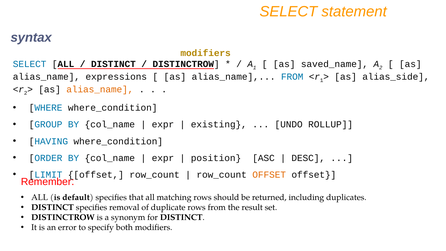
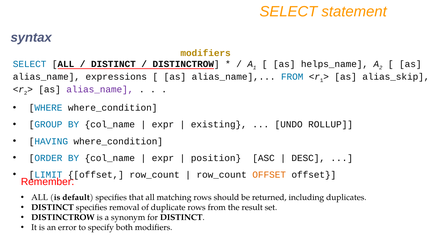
saved_name: saved_name -> helps_name
alias_side: alias_side -> alias_skip
alias_name at (100, 90) colour: orange -> purple
